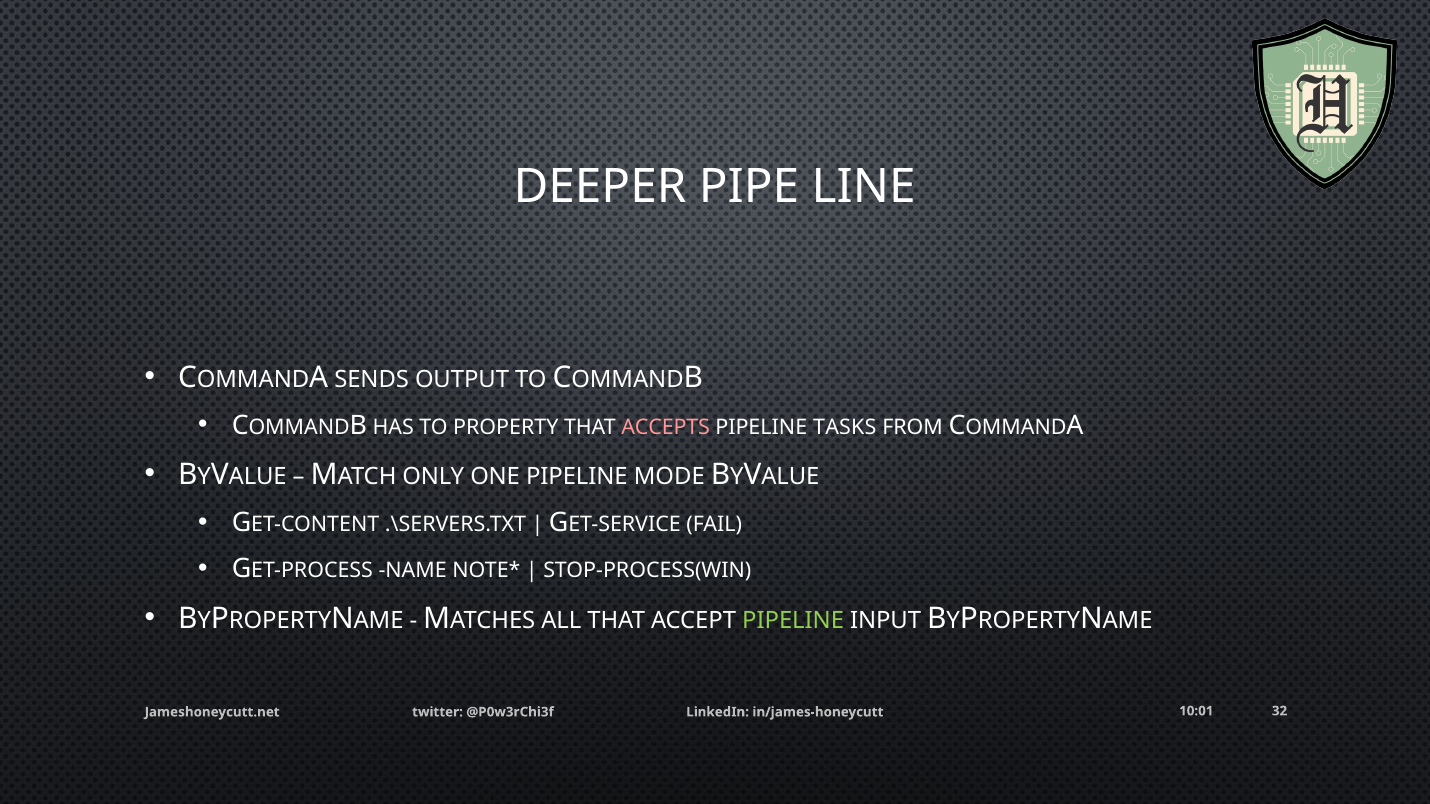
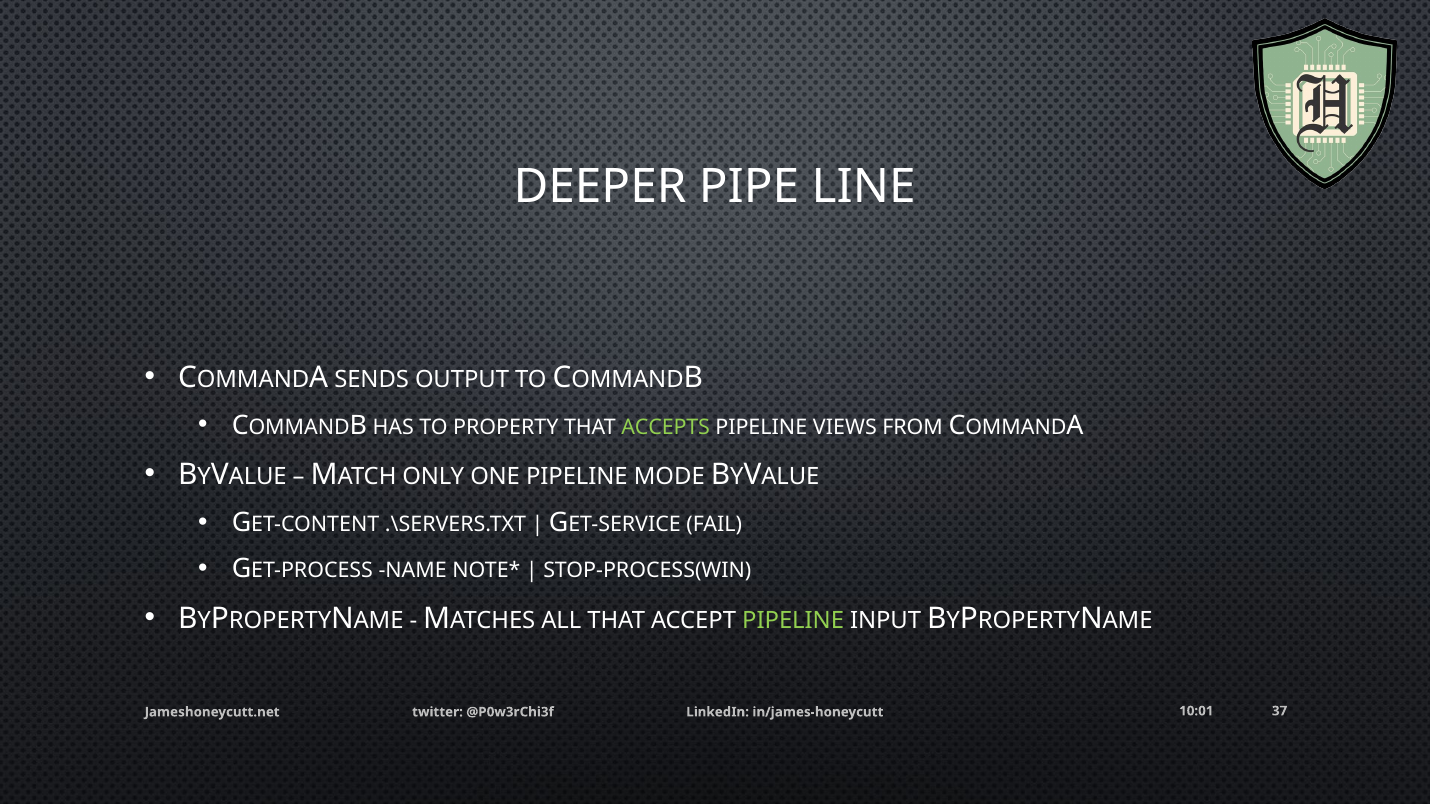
ACCEPTS colour: pink -> light green
TASKS: TASKS -> VIEWS
32: 32 -> 37
